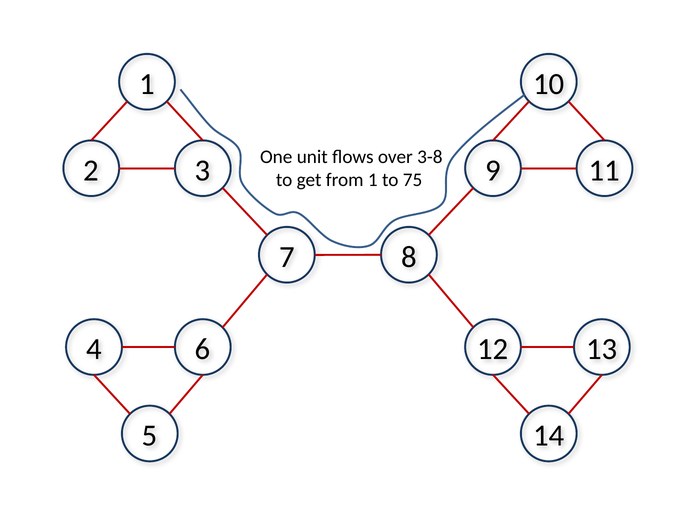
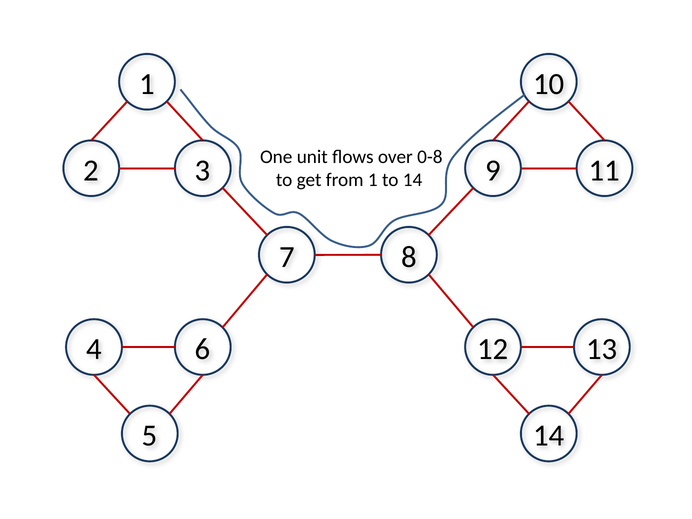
3-8: 3-8 -> 0-8
to 75: 75 -> 14
